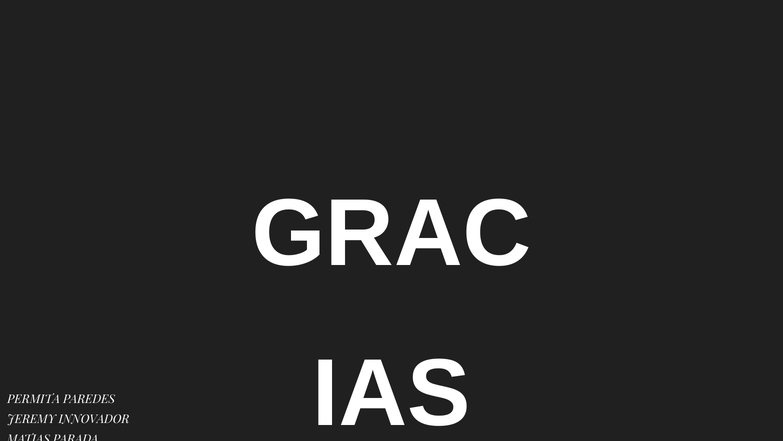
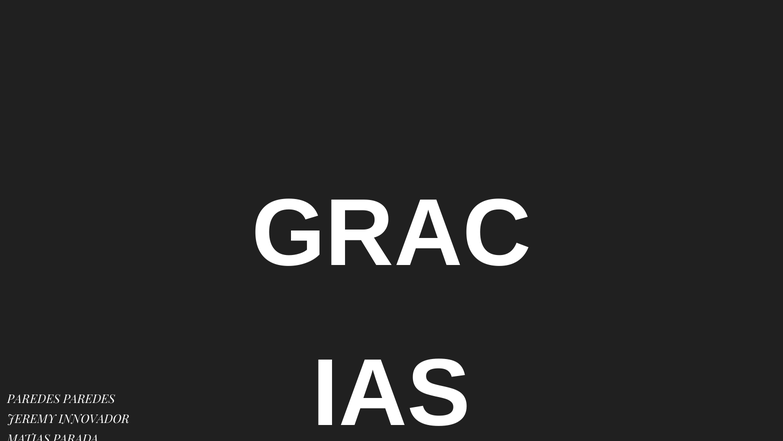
PERMITA at (34, 399): PERMITA -> PAREDES
